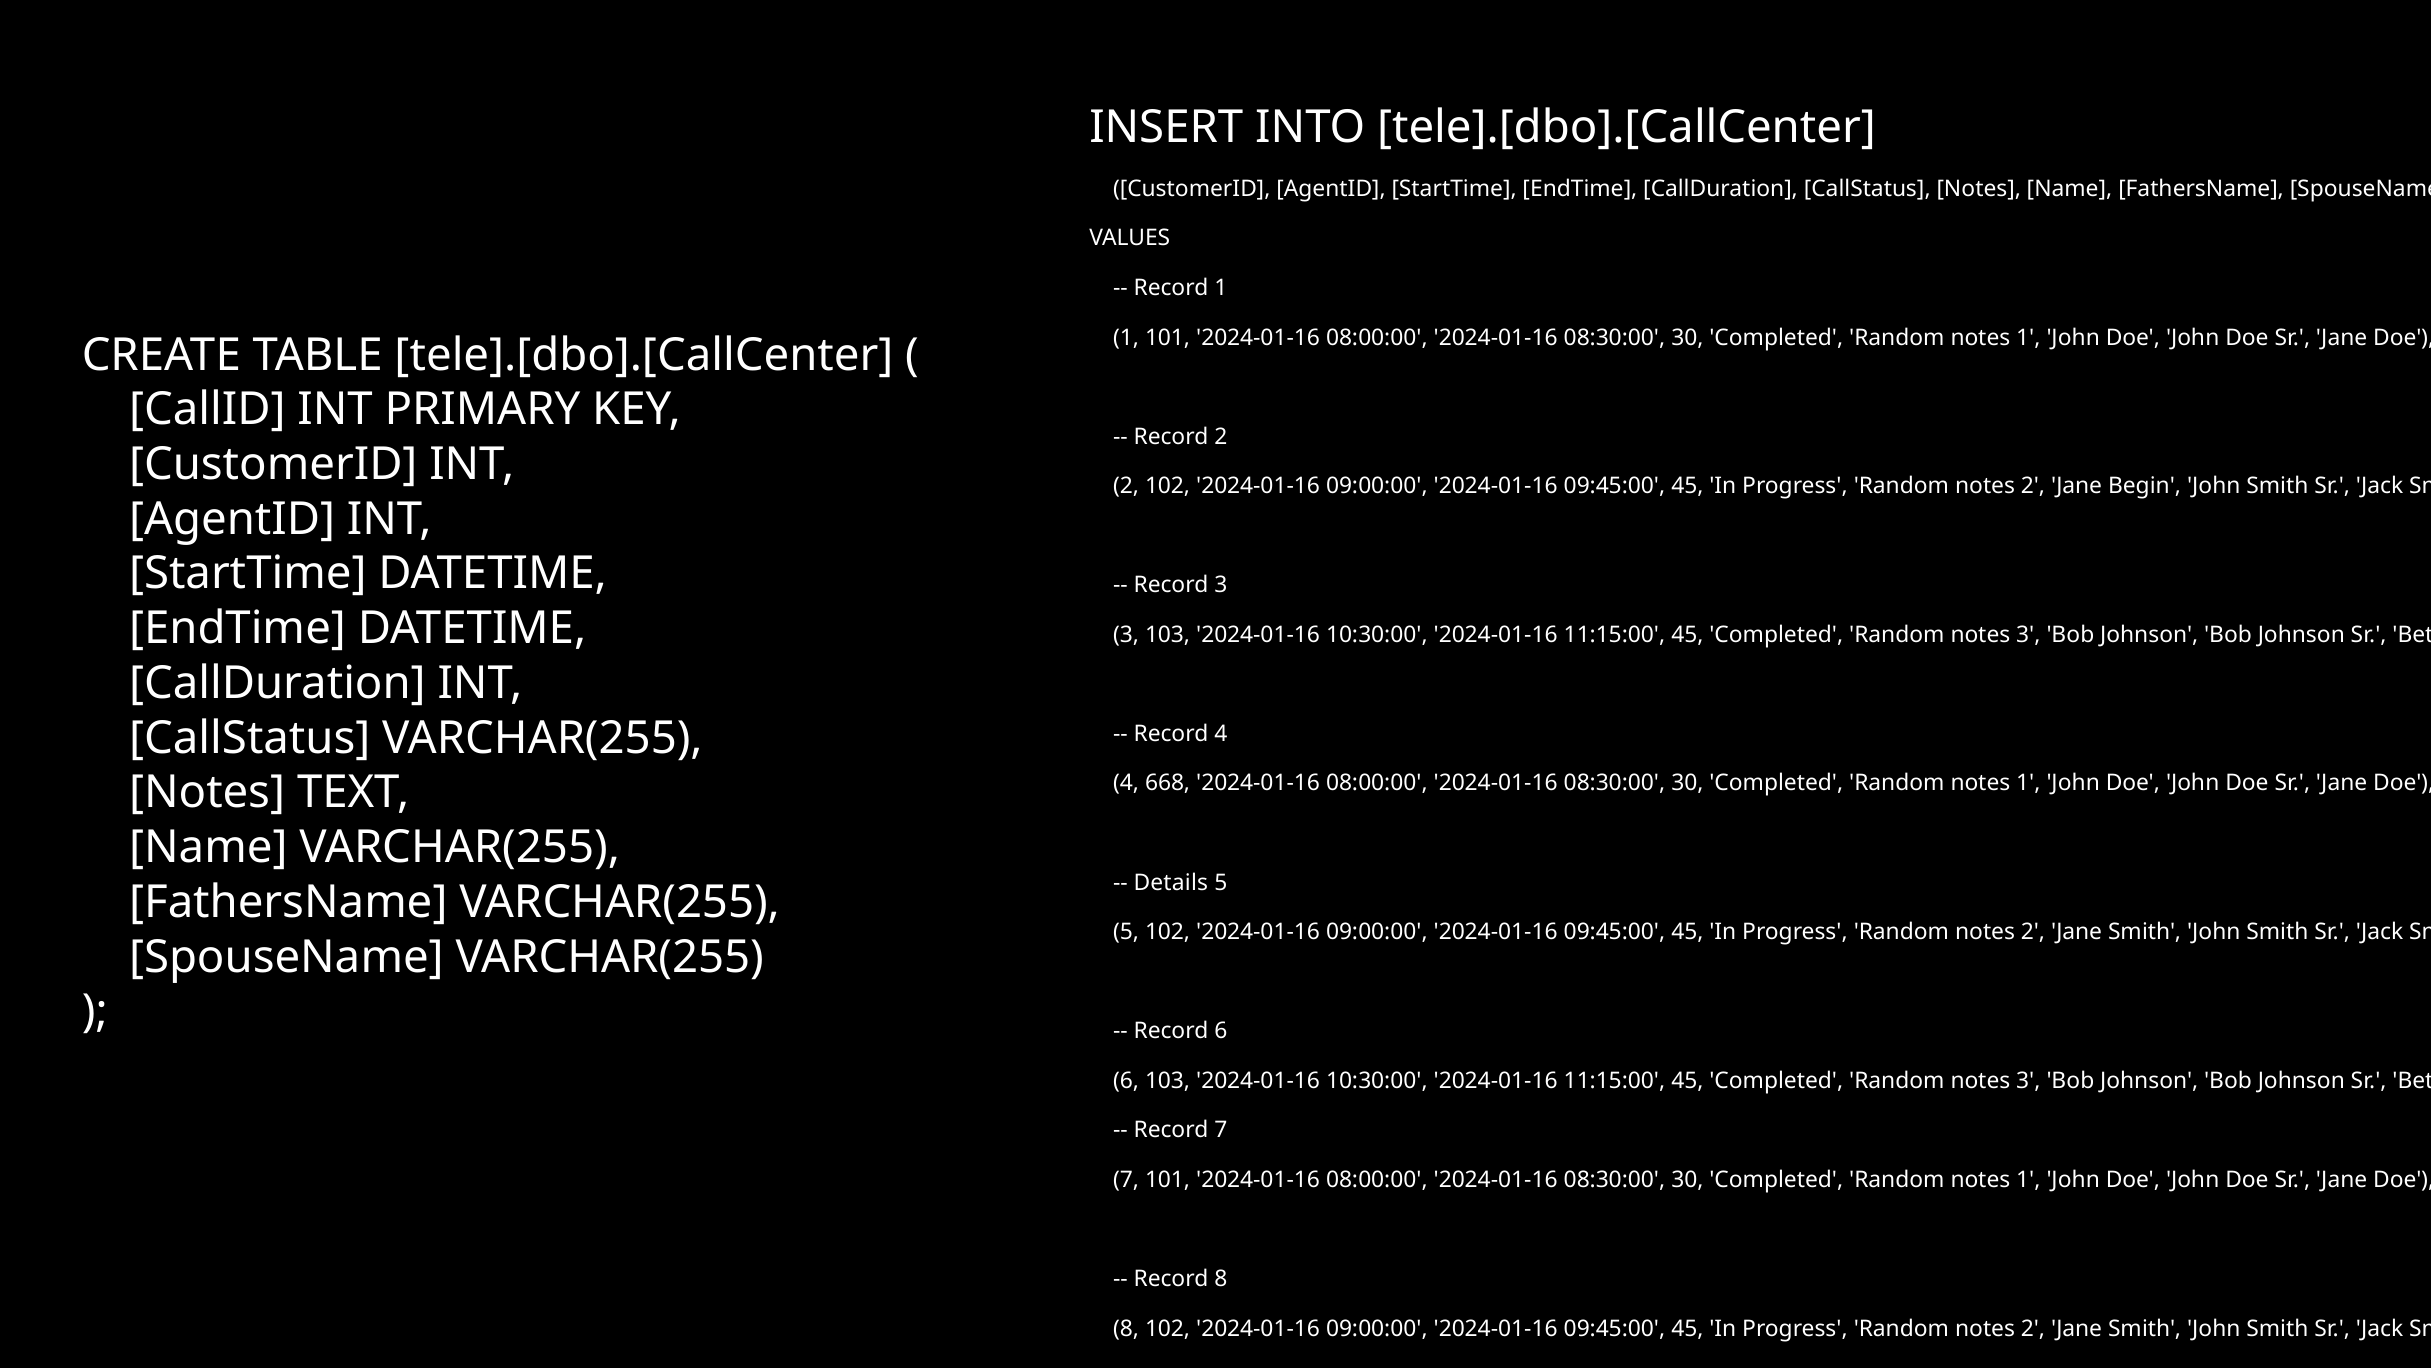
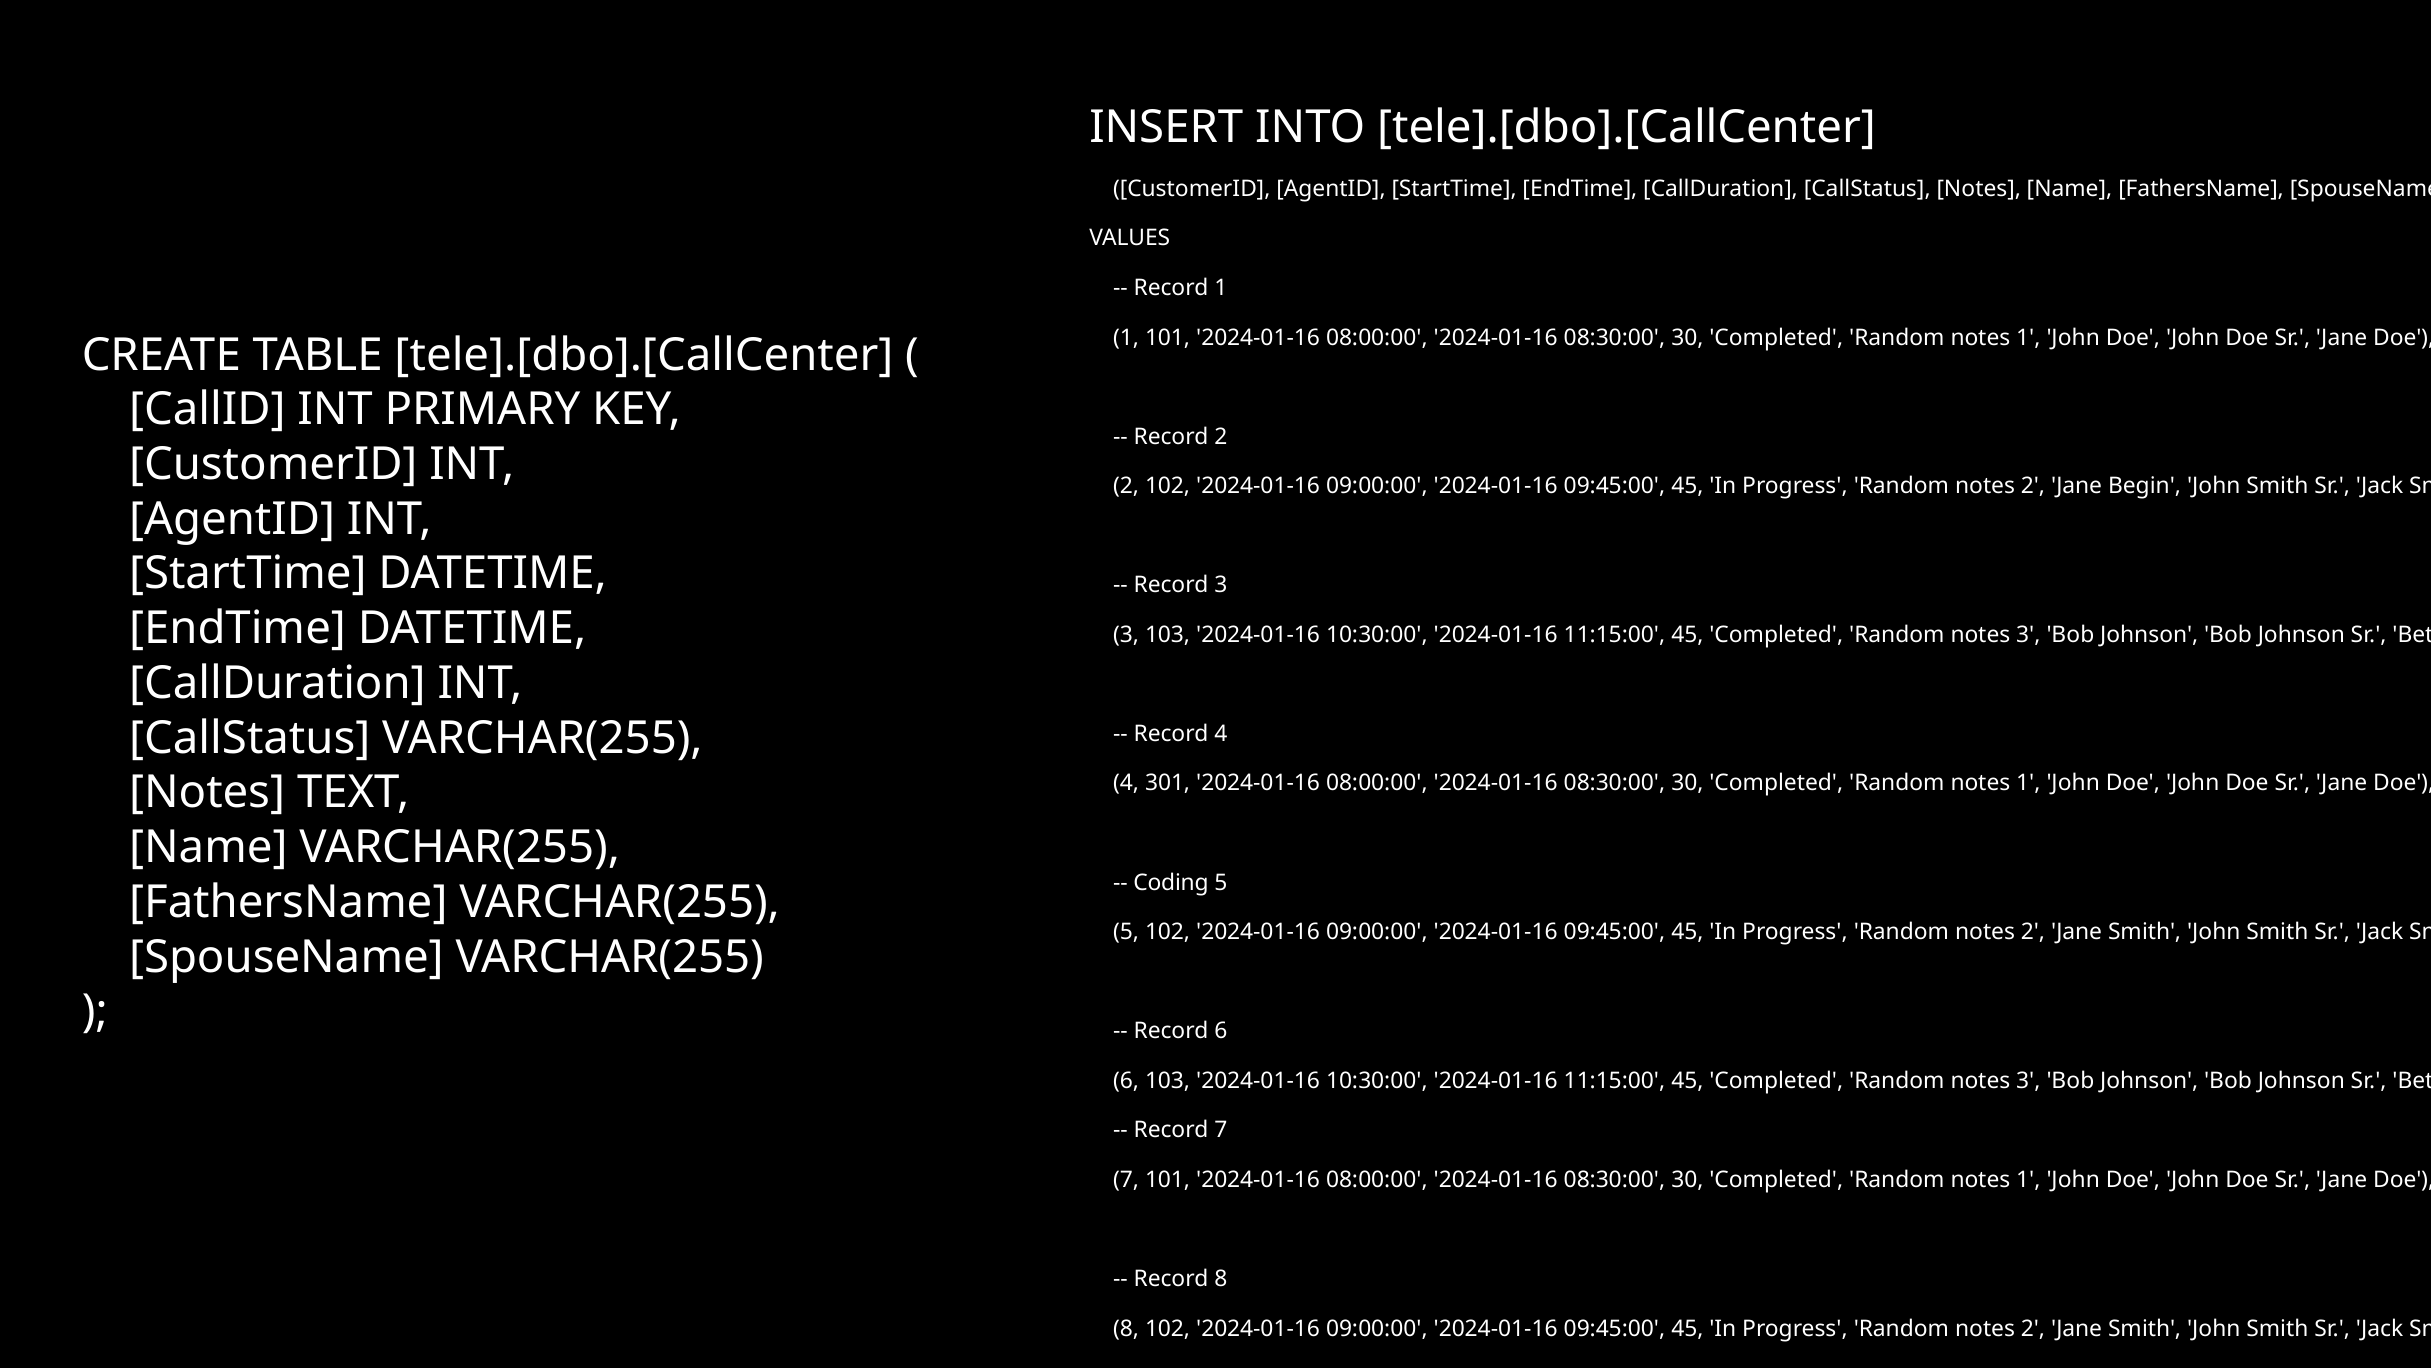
668: 668 -> 301
Details: Details -> Coding
